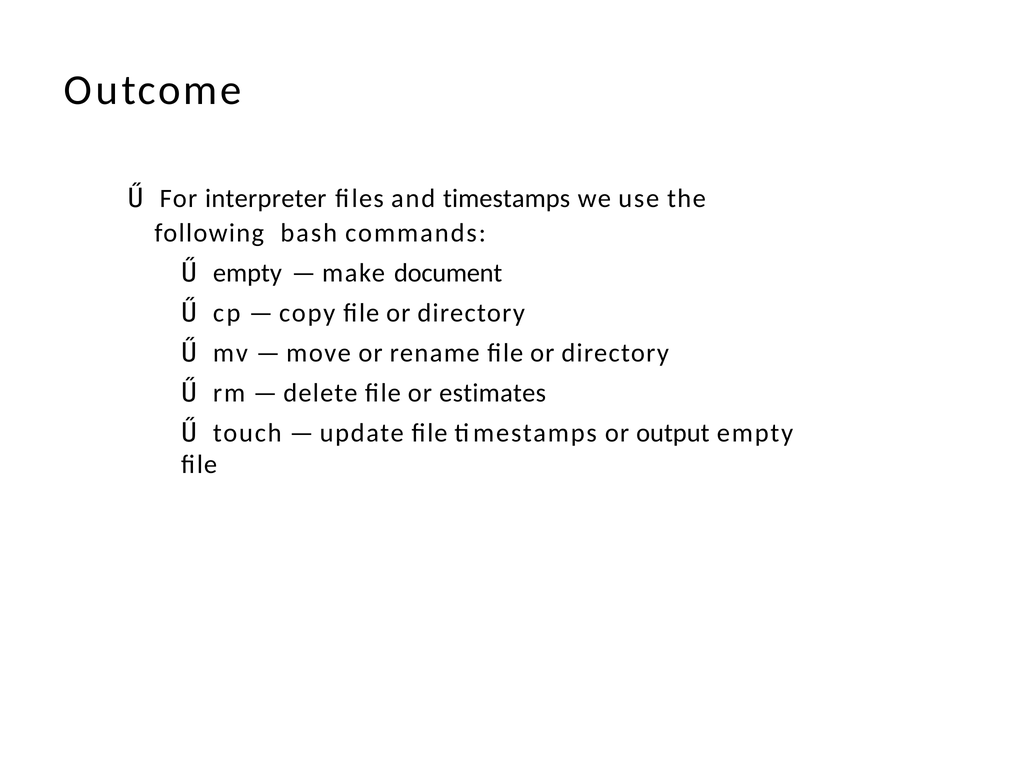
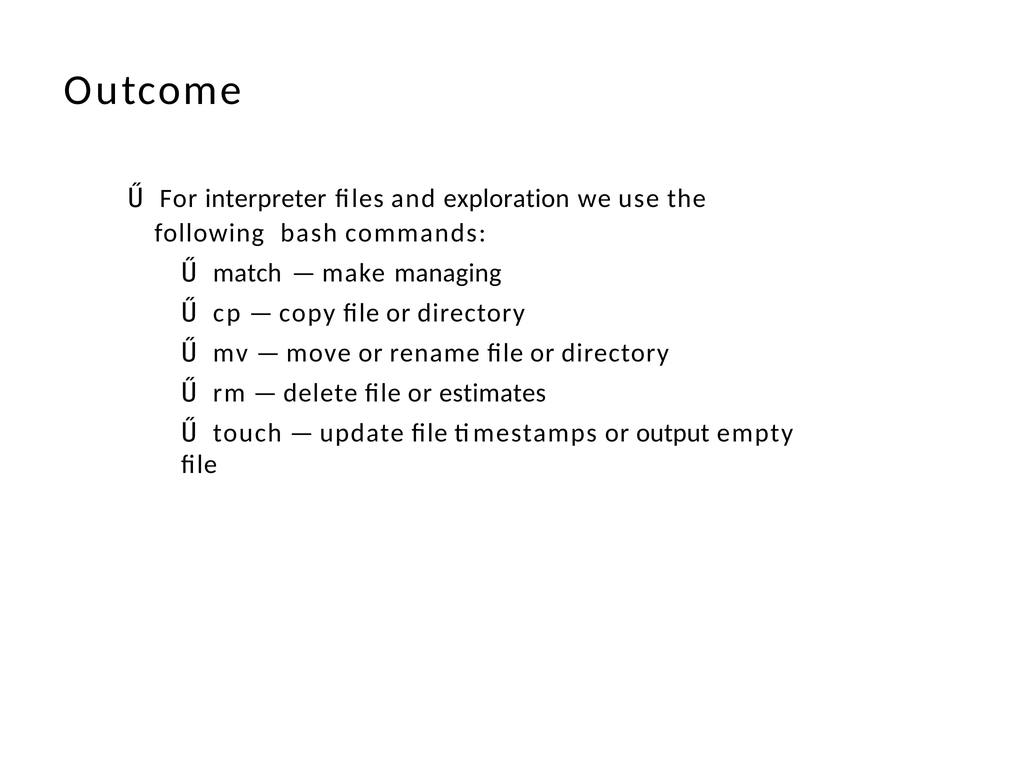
and timestamps: timestamps -> exploration
Ű empty: empty -> match
document: document -> managing
